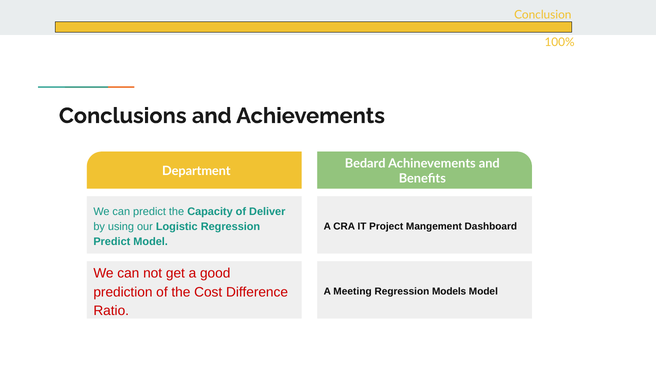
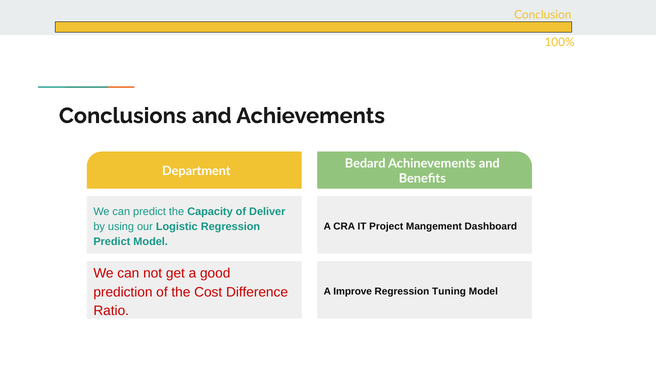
Meeting: Meeting -> Improve
Models: Models -> Tuning
